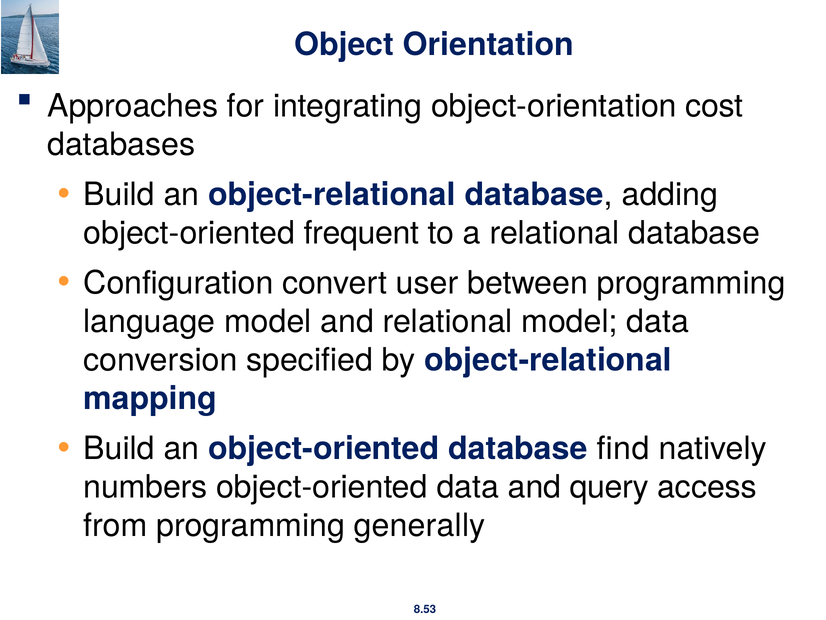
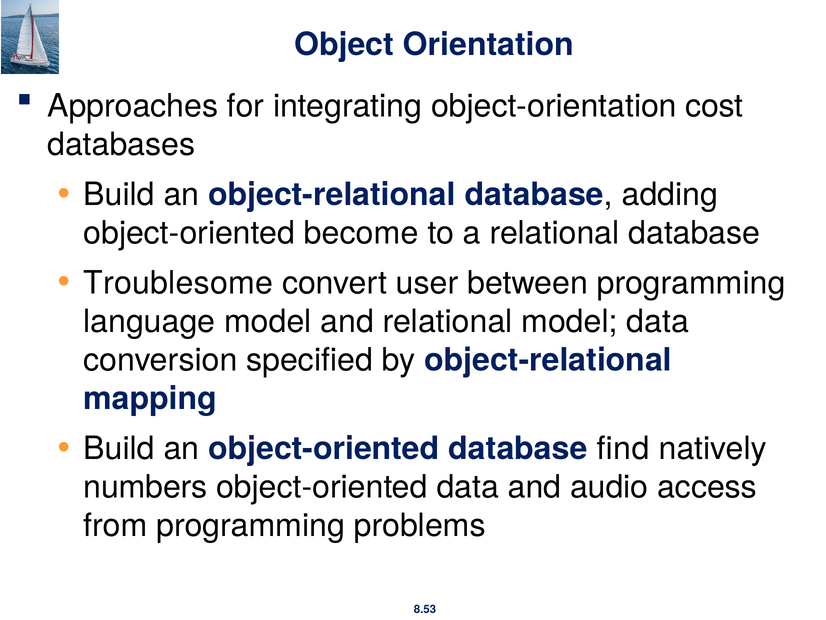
frequent: frequent -> become
Configuration: Configuration -> Troublesome
query: query -> audio
generally: generally -> problems
